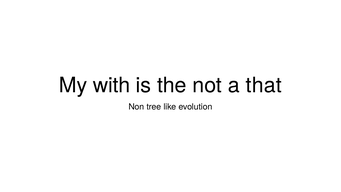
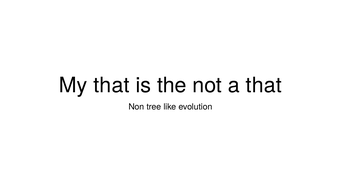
My with: with -> that
